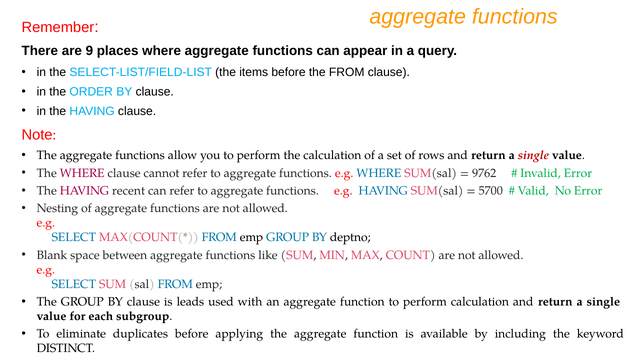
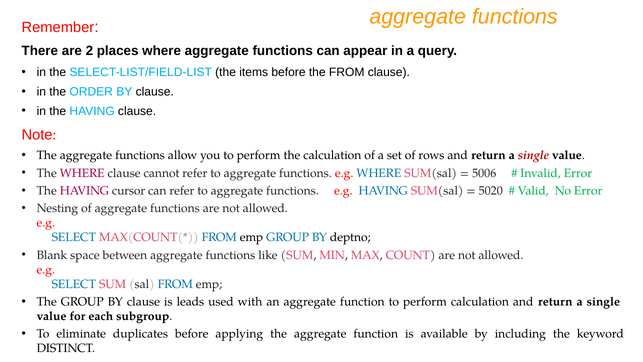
9: 9 -> 2
9762: 9762 -> 5006
recent: recent -> cursor
5700: 5700 -> 5020
